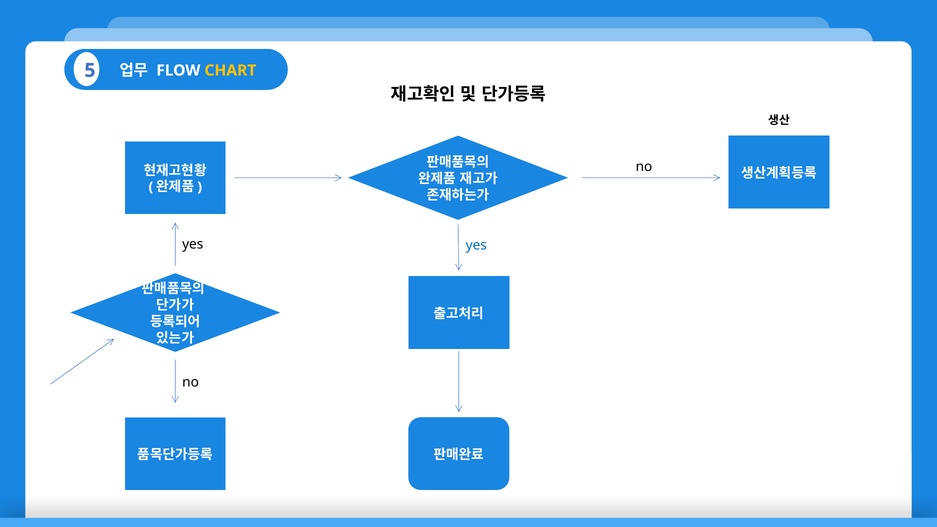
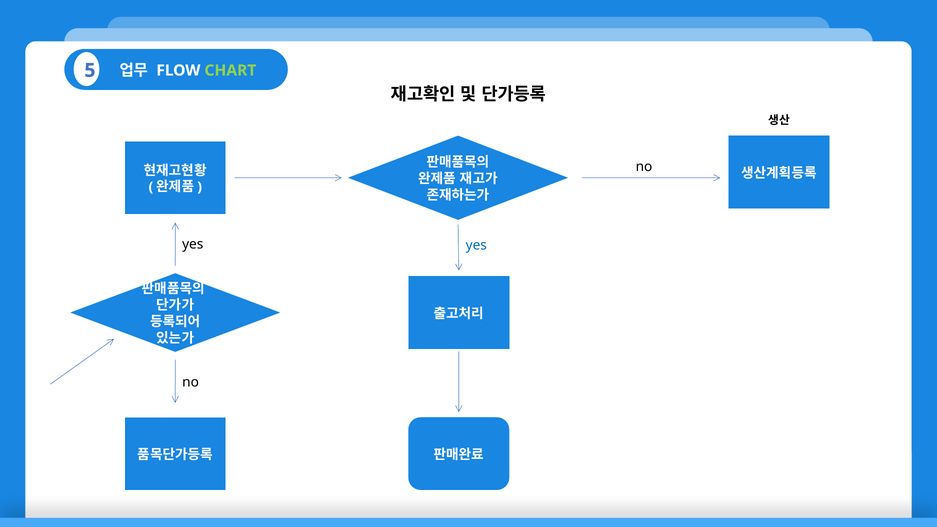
CHART colour: yellow -> light green
